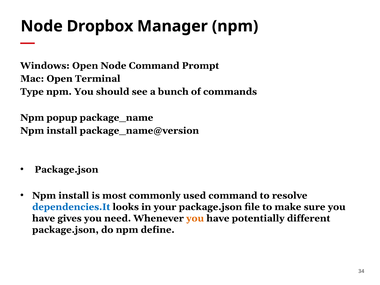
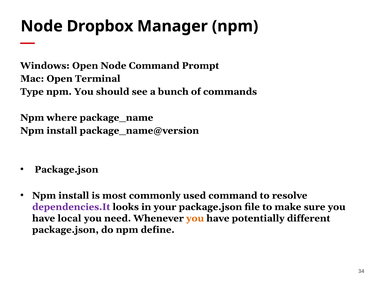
popup: popup -> where
dependencies.It colour: blue -> purple
gives: gives -> local
